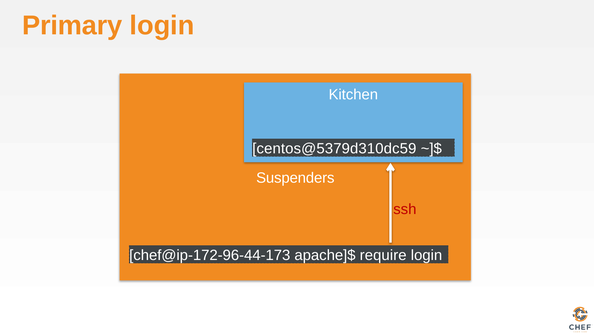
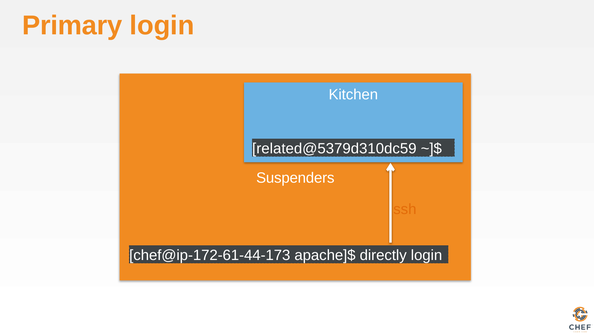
centos@5379d310dc59: centos@5379d310dc59 -> related@5379d310dc59
ssh colour: red -> orange
chef@ip-172-96-44-173: chef@ip-172-96-44-173 -> chef@ip-172-61-44-173
require: require -> directly
